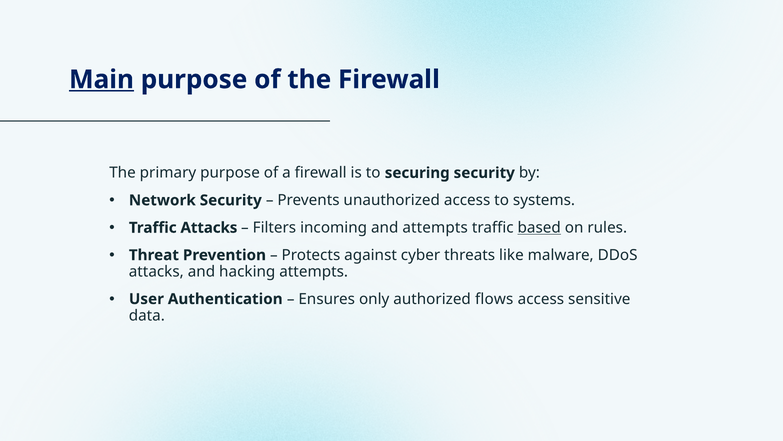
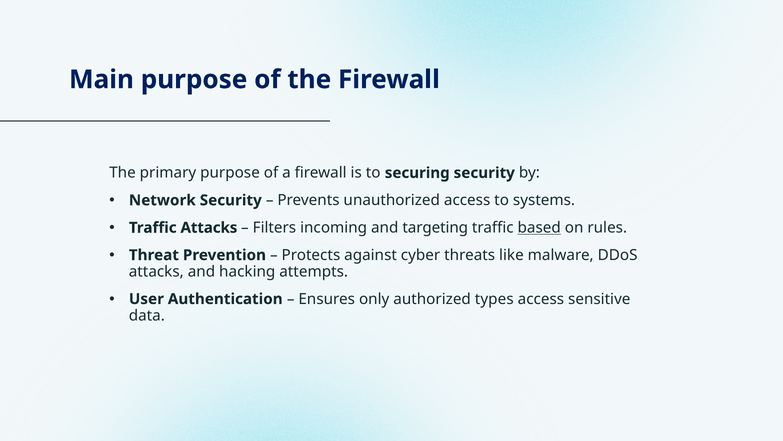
Main underline: present -> none
and attempts: attempts -> targeting
flows: flows -> types
